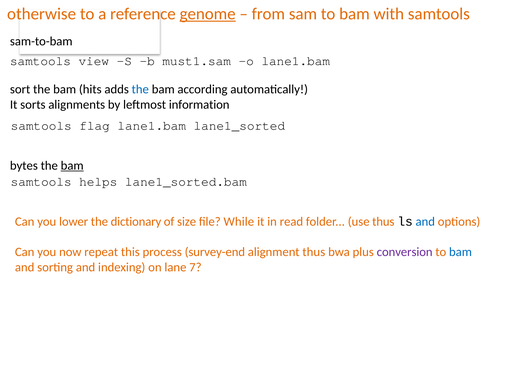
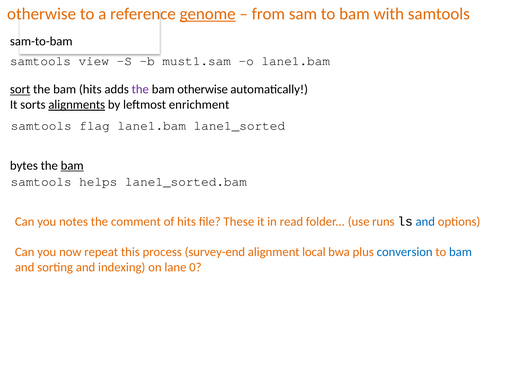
sort underline: none -> present
the at (140, 89) colour: blue -> purple
bam according: according -> otherwise
alignments underline: none -> present
information: information -> enrichment
lower: lower -> notes
dictionary: dictionary -> comment
of size: size -> hits
While: While -> These
use thus: thus -> runs
alignment thus: thus -> local
conversion colour: purple -> blue
7: 7 -> 0
